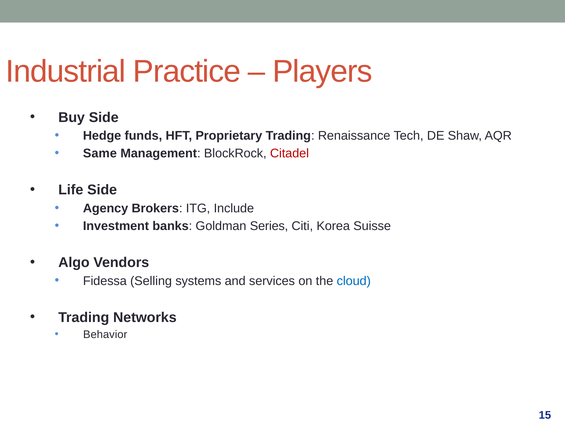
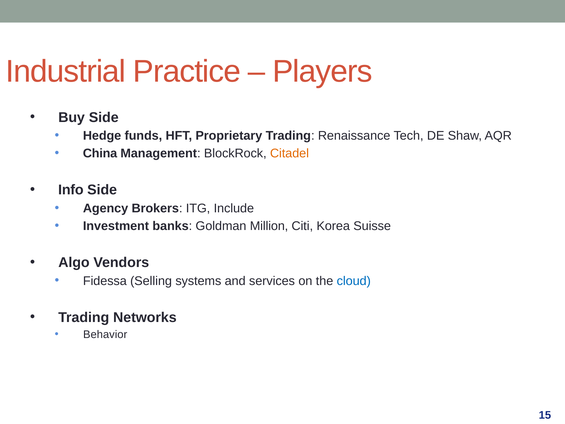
Same: Same -> China
Citadel colour: red -> orange
Life: Life -> Info
Series: Series -> Million
